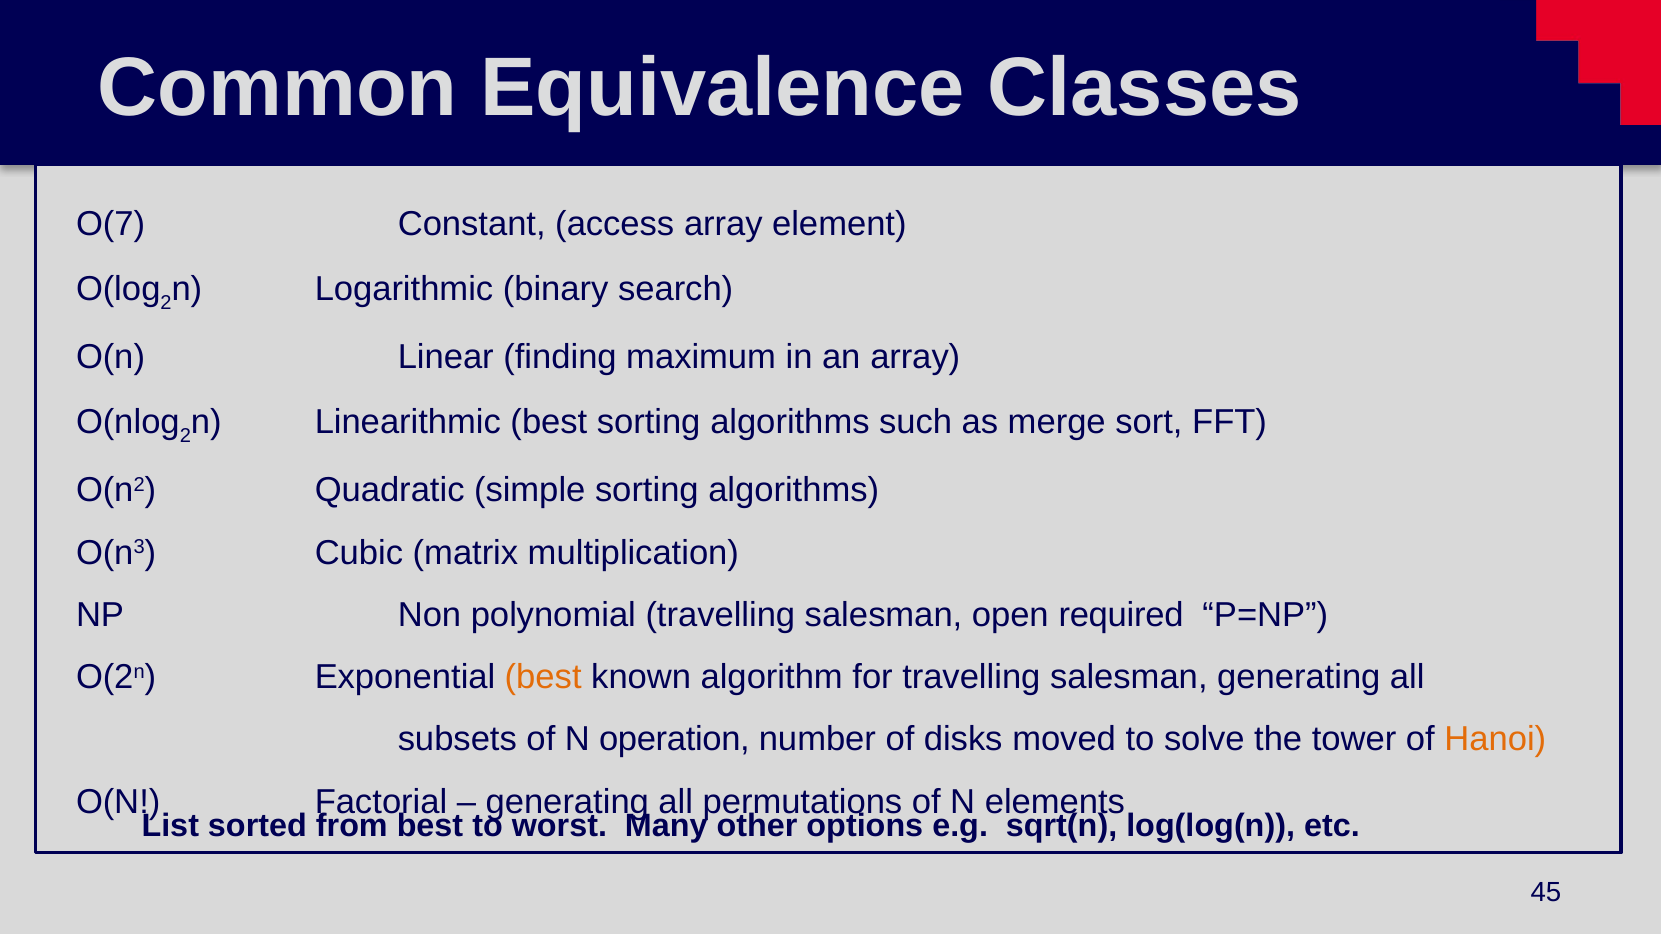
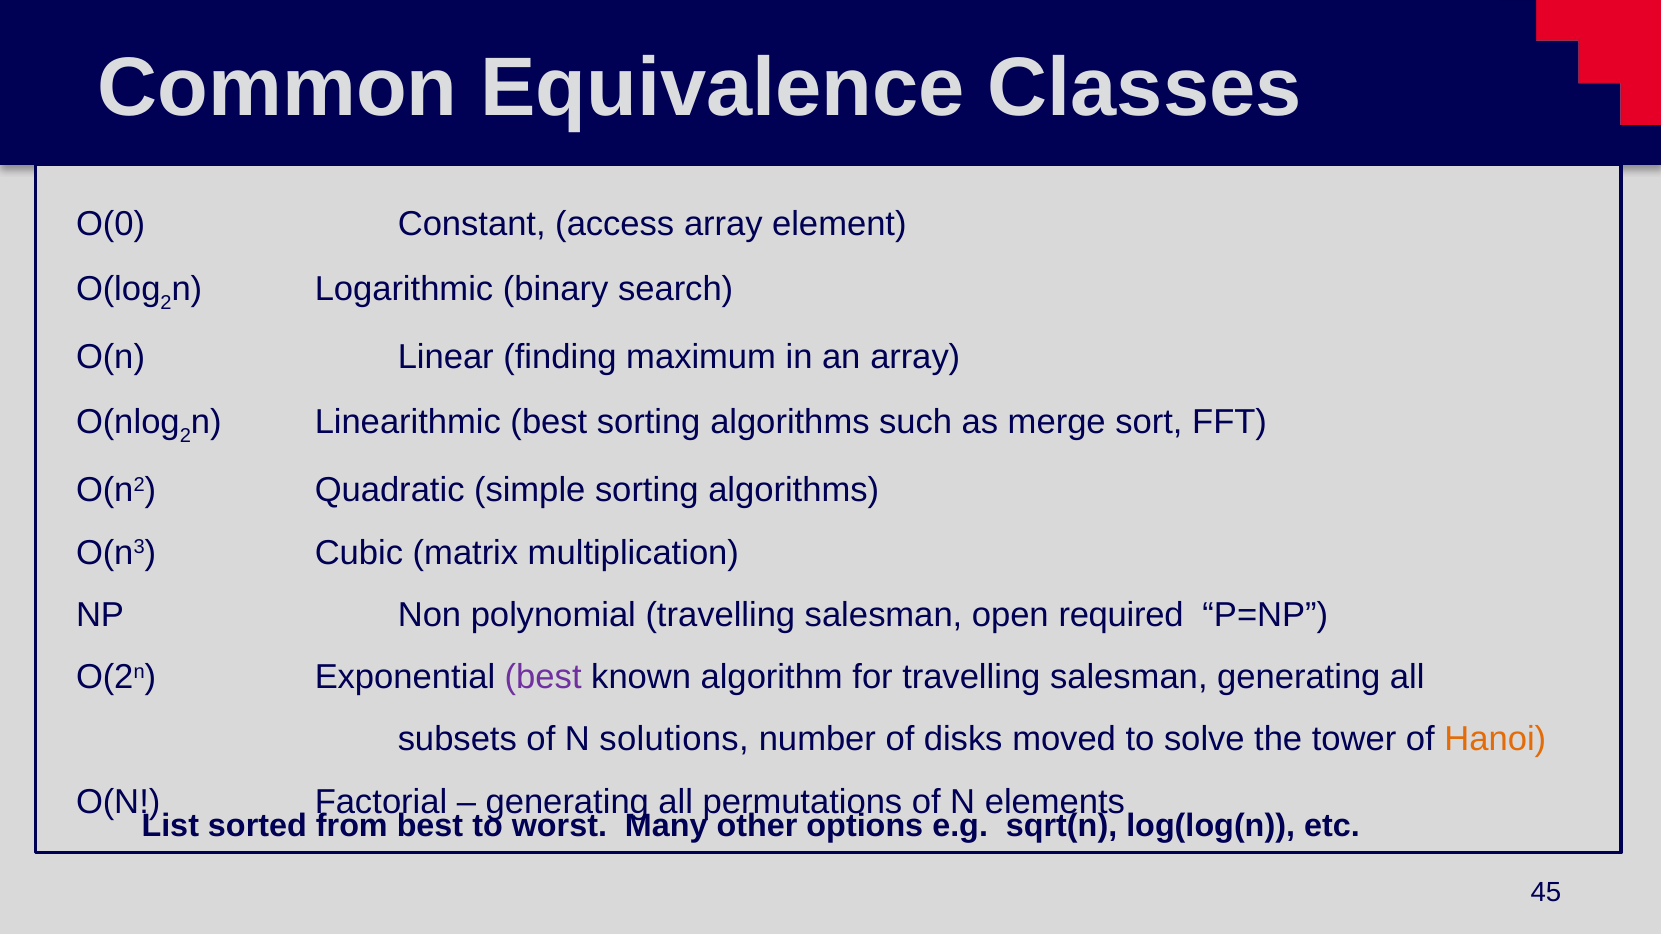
O(7: O(7 -> O(0
best at (543, 677) colour: orange -> purple
operation: operation -> solutions
